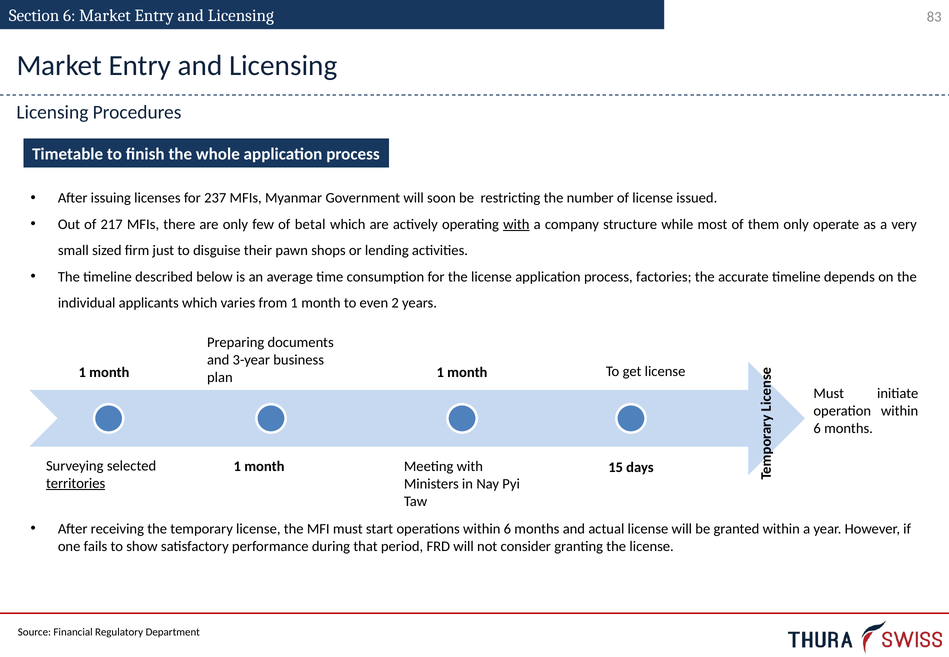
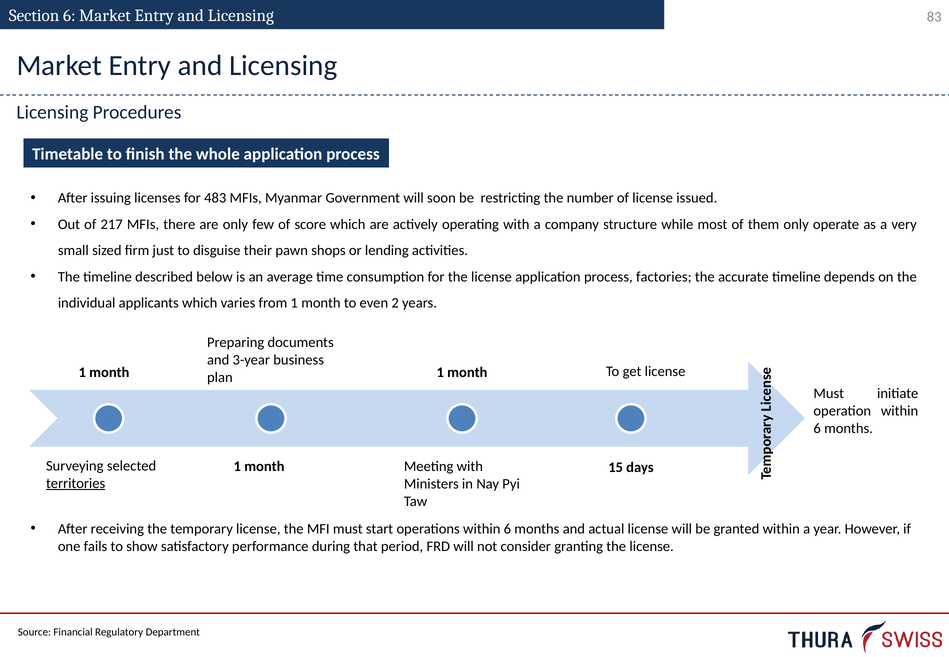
237: 237 -> 483
betal: betal -> score
with at (516, 224) underline: present -> none
